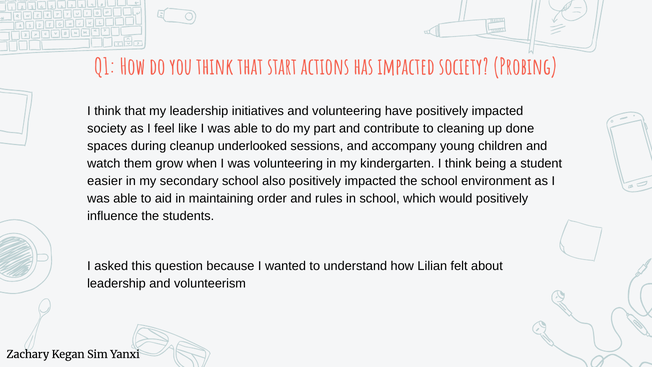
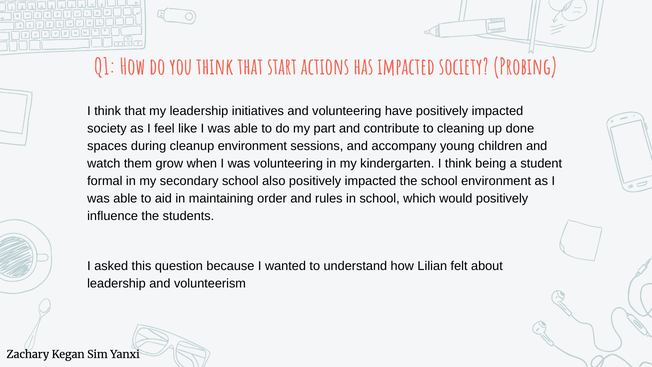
cleanup underlooked: underlooked -> environment
easier: easier -> formal
